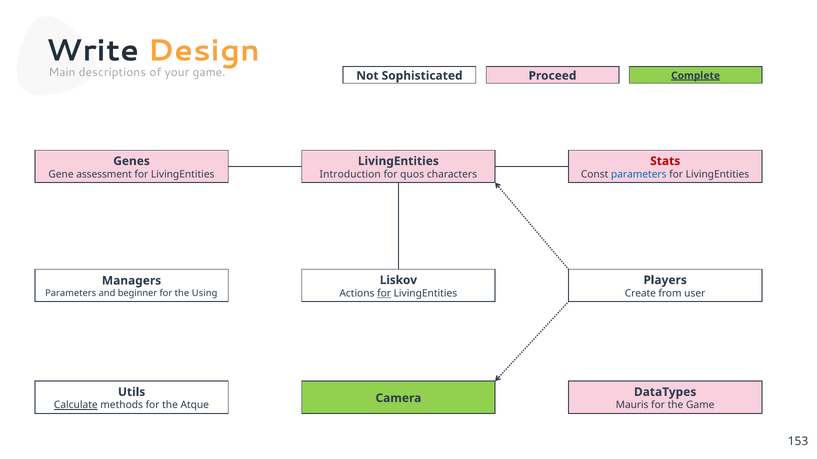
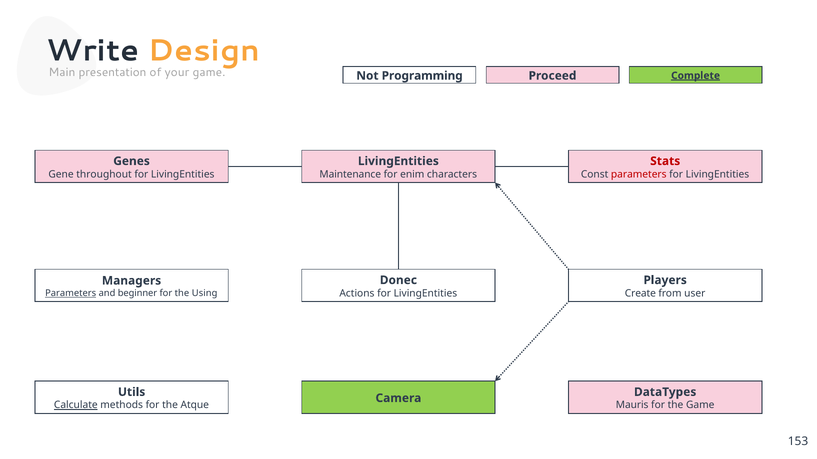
descriptions: descriptions -> presentation
Sophisticated: Sophisticated -> Programming
assessment: assessment -> throughout
Introduction: Introduction -> Maintenance
quos: quos -> enim
parameters at (639, 174) colour: blue -> red
Liskov: Liskov -> Donec
for at (384, 294) underline: present -> none
Parameters at (71, 294) underline: none -> present
